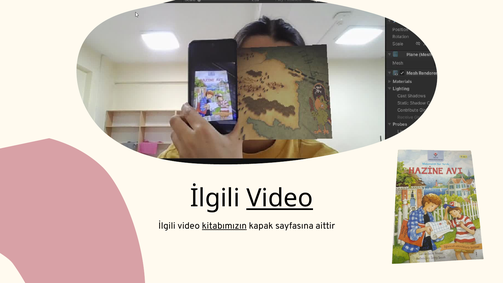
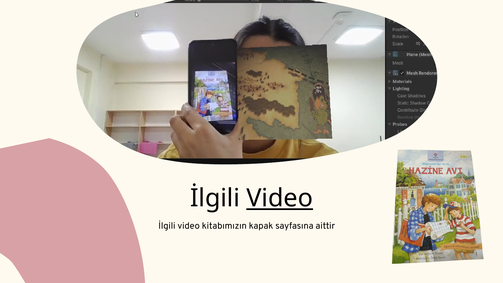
kitabımızın underline: present -> none
